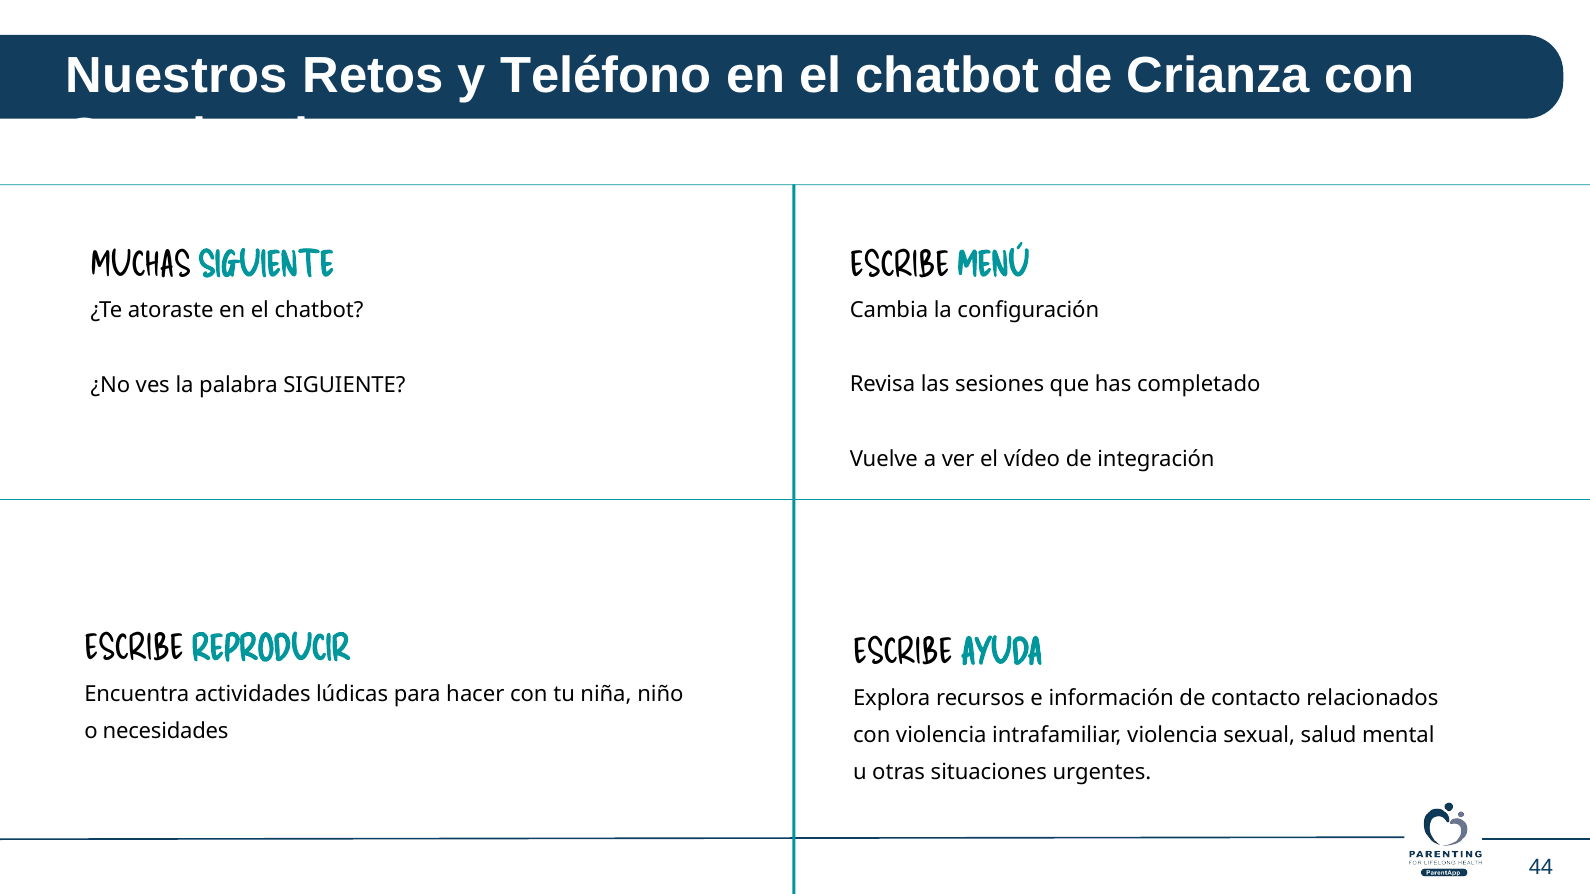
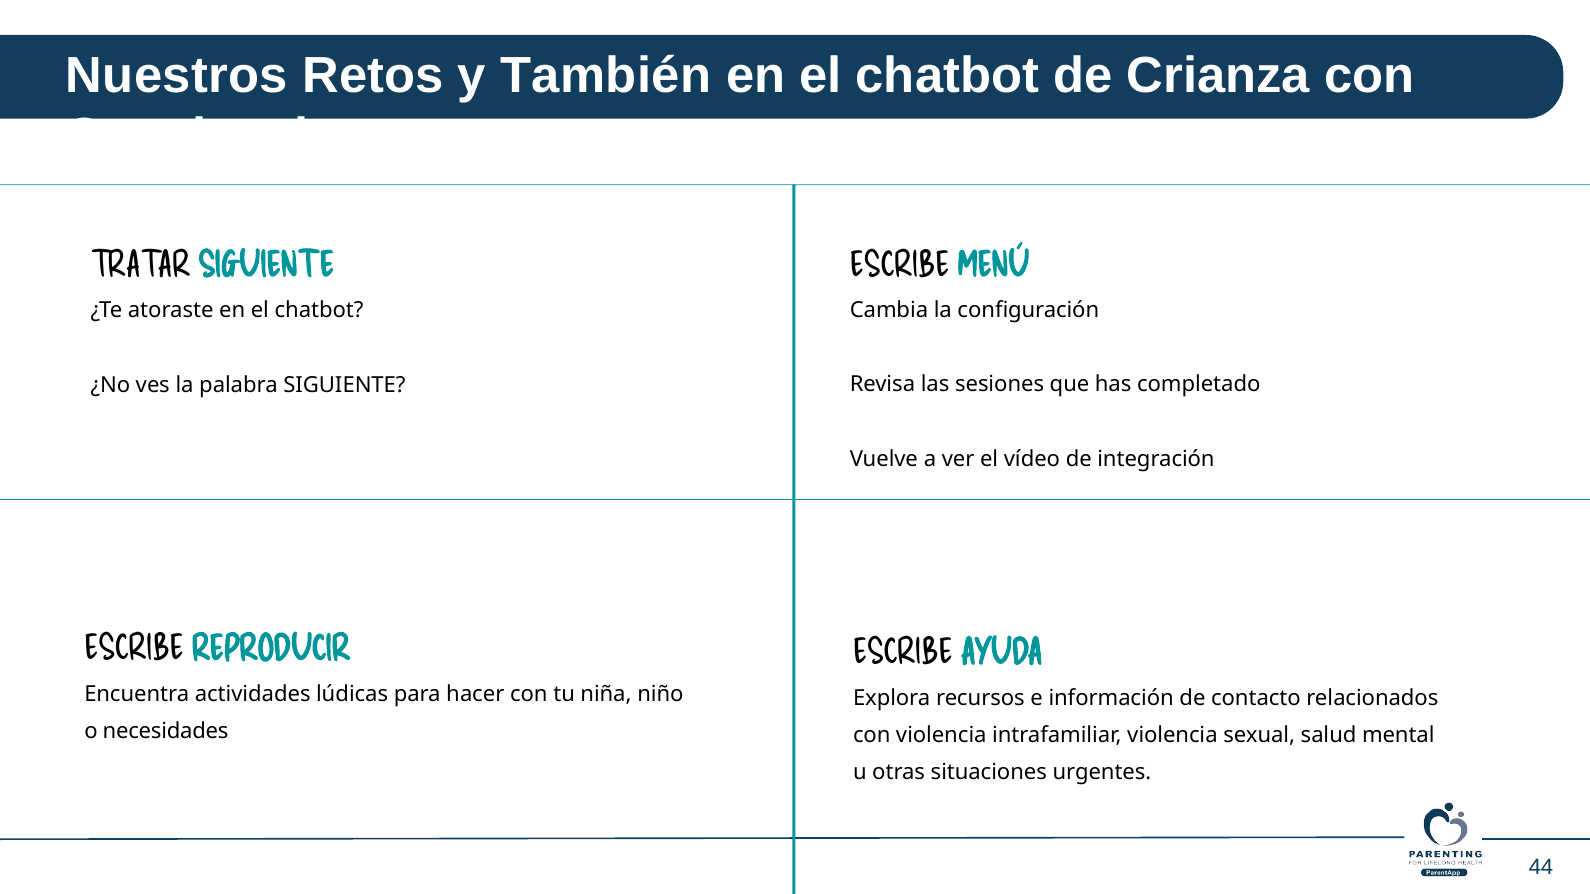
Teléfono: Teléfono -> También
MUCHAS: MUCHAS -> TRATAR
